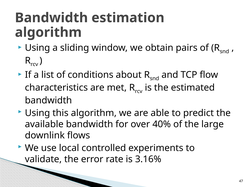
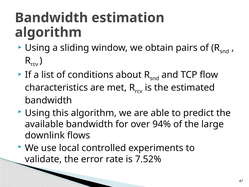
40%: 40% -> 94%
3.16%: 3.16% -> 7.52%
